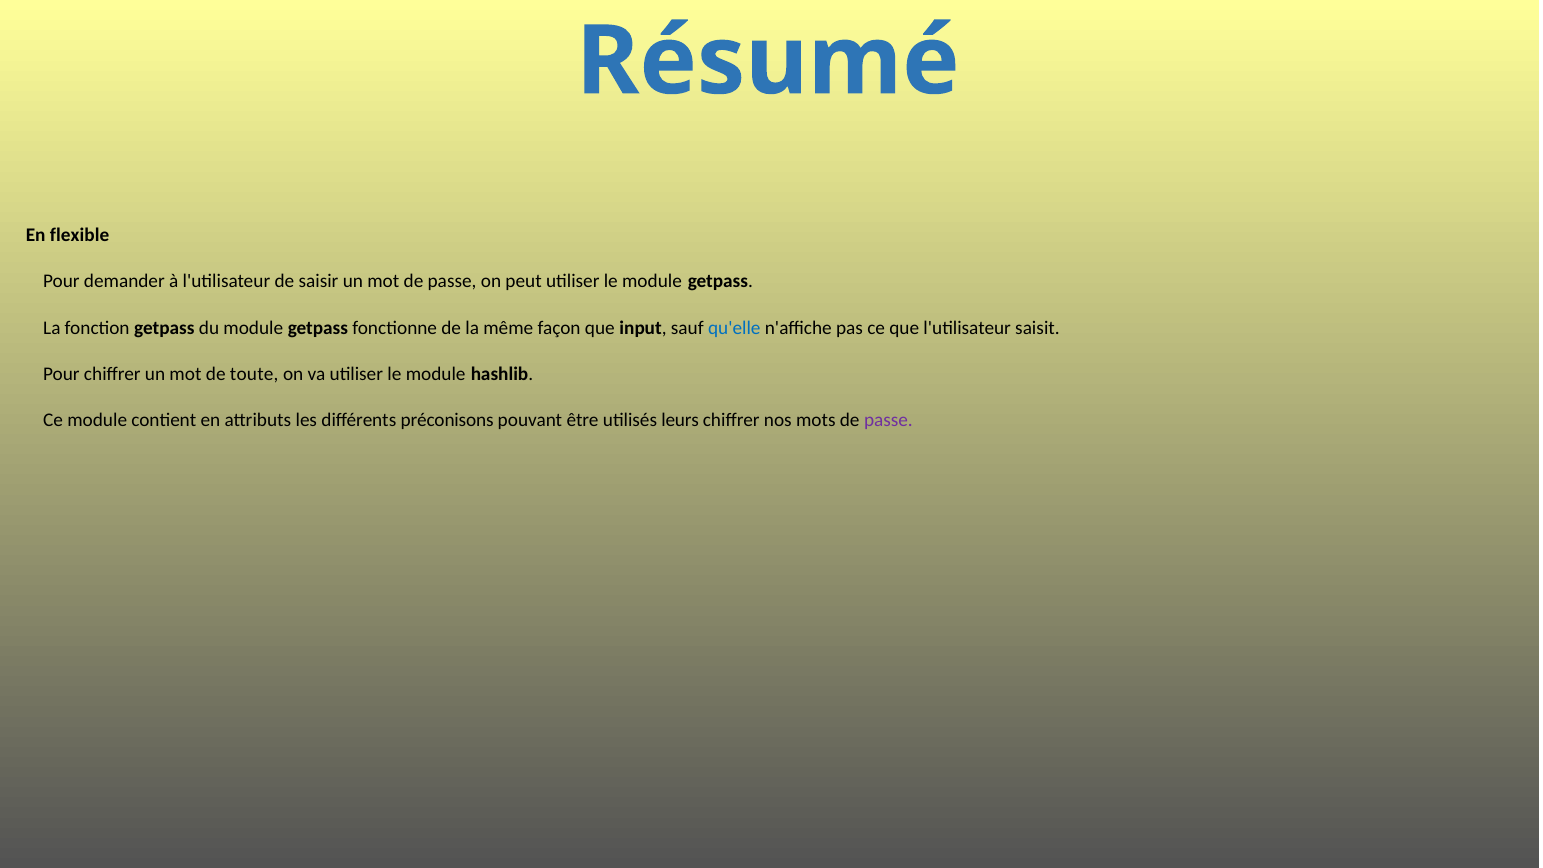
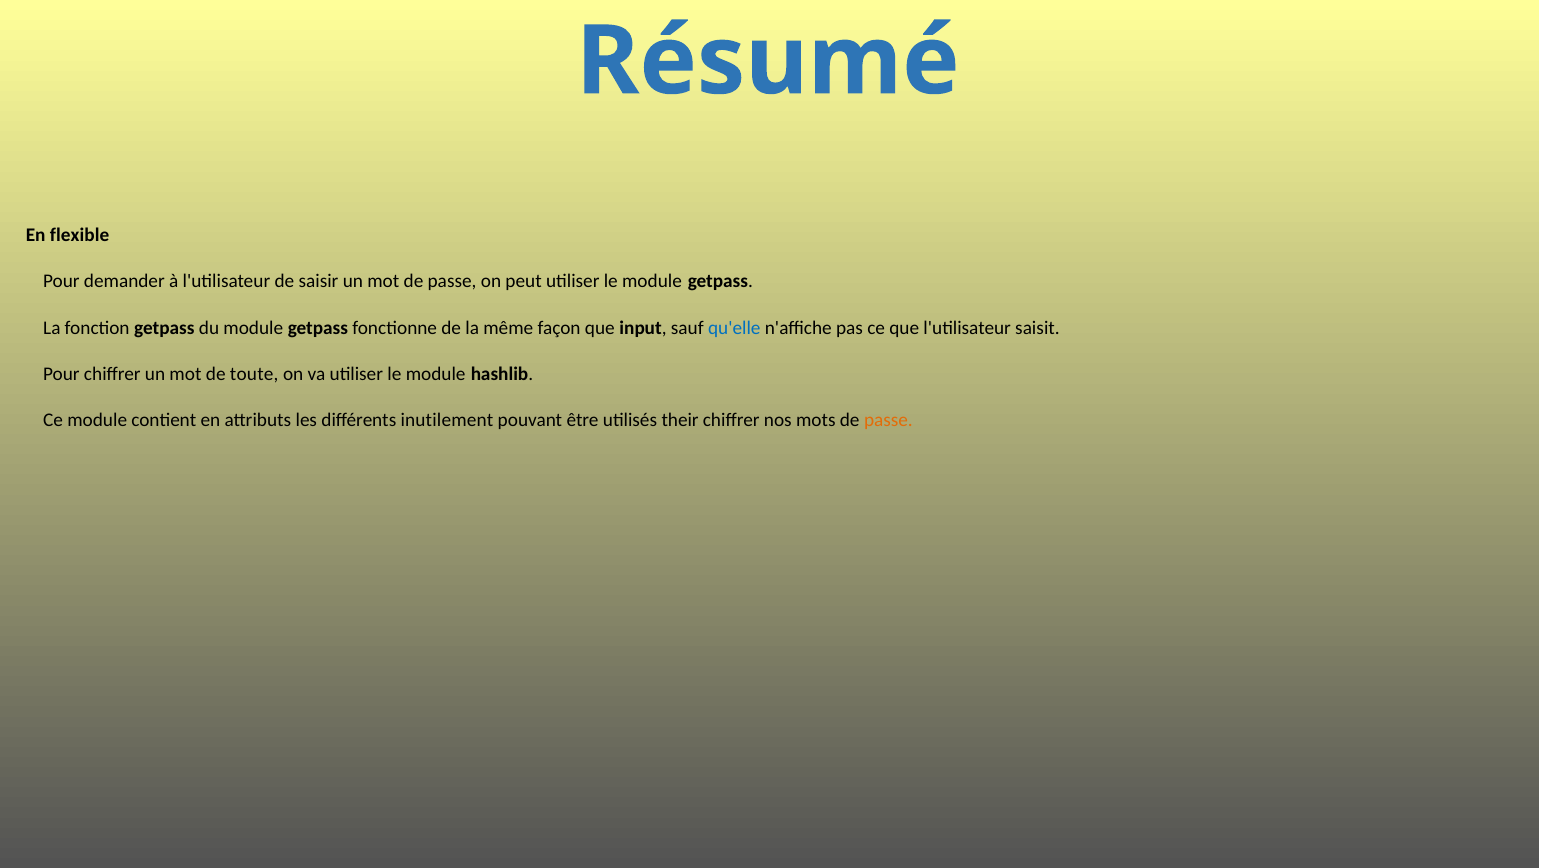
préconisons: préconisons -> inutilement
leurs: leurs -> their
passe at (888, 420) colour: purple -> orange
